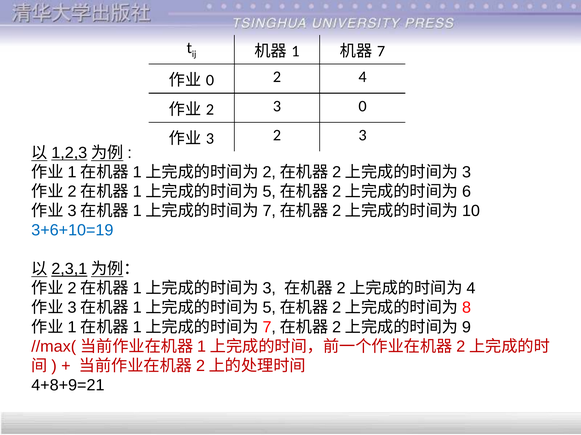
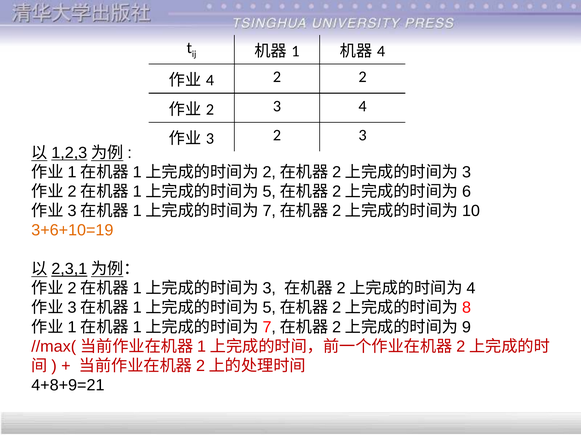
7 at (381, 51): 7 -> 4
0 at (210, 80): 0 -> 4
2 4: 4 -> 2
3 0: 0 -> 4
3+6+10=19 colour: blue -> orange
